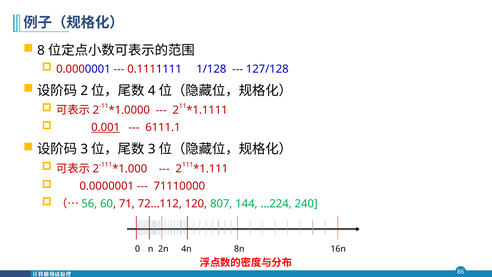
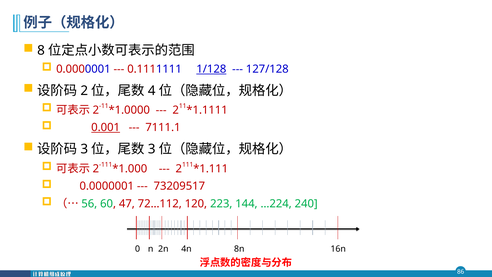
1/128 underline: none -> present
6111.1: 6111.1 -> 7111.1
71110000: 71110000 -> 73209517
71: 71 -> 47
807: 807 -> 223
